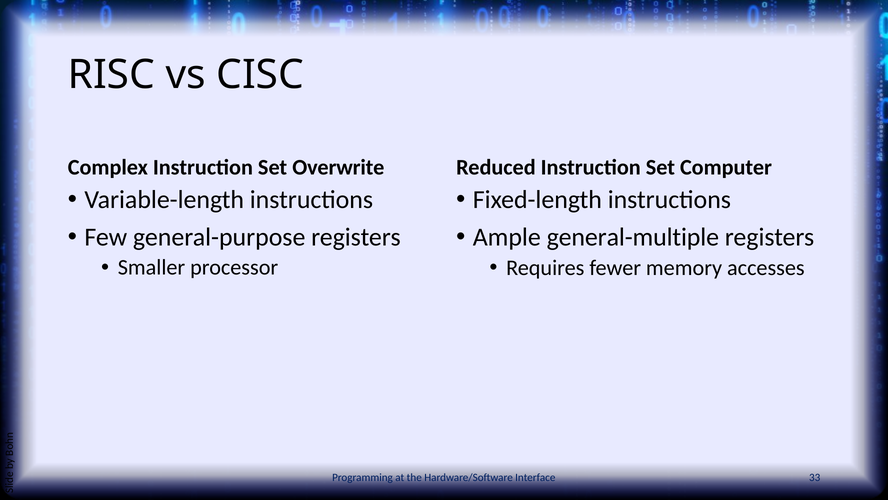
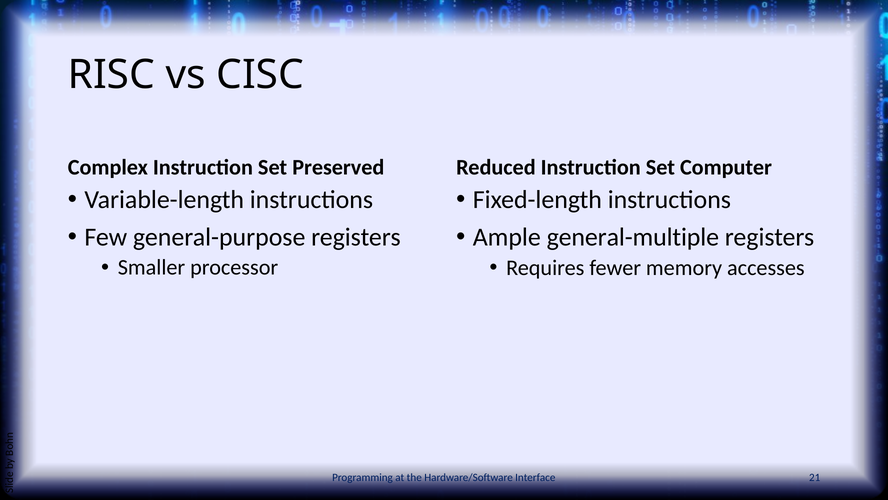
Overwrite: Overwrite -> Preserved
33: 33 -> 21
